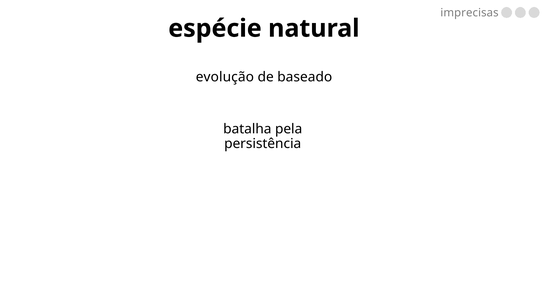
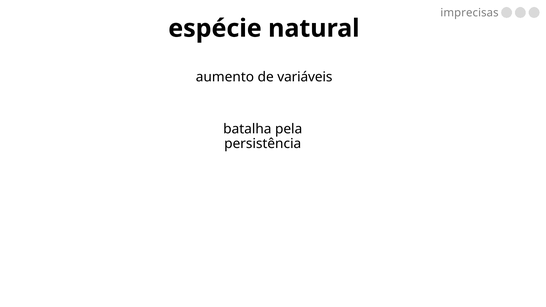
evolução: evolução -> aumento
baseado: baseado -> variáveis
